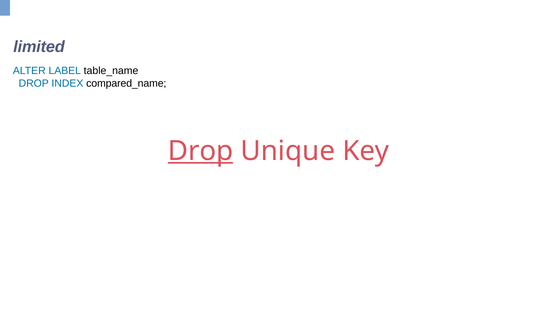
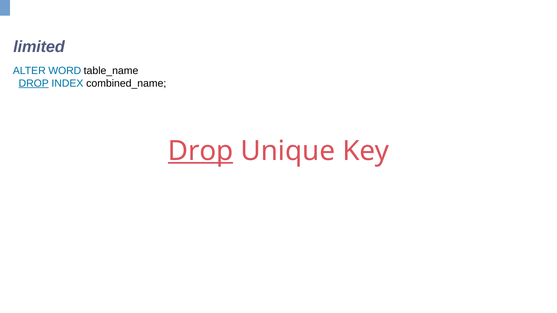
LABEL: LABEL -> WORD
DROP at (34, 83) underline: none -> present
compared_name: compared_name -> combined_name
